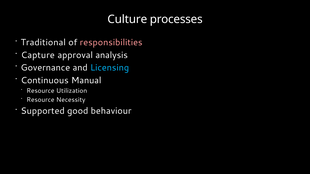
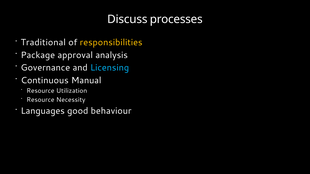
Culture: Culture -> Discuss
responsibilities colour: pink -> yellow
Capture: Capture -> Package
Supported: Supported -> Languages
